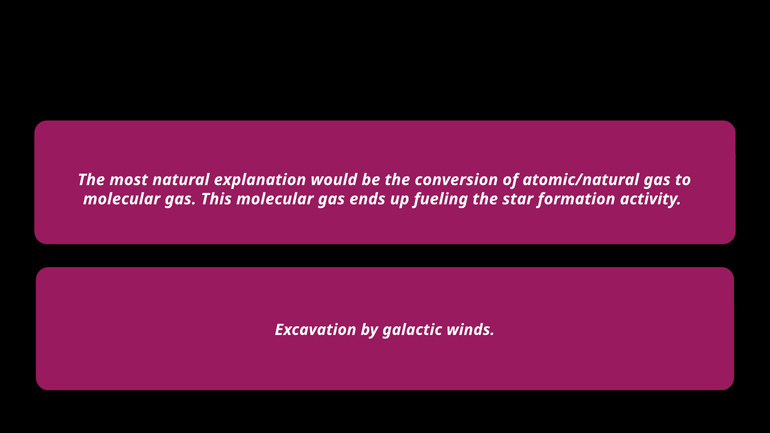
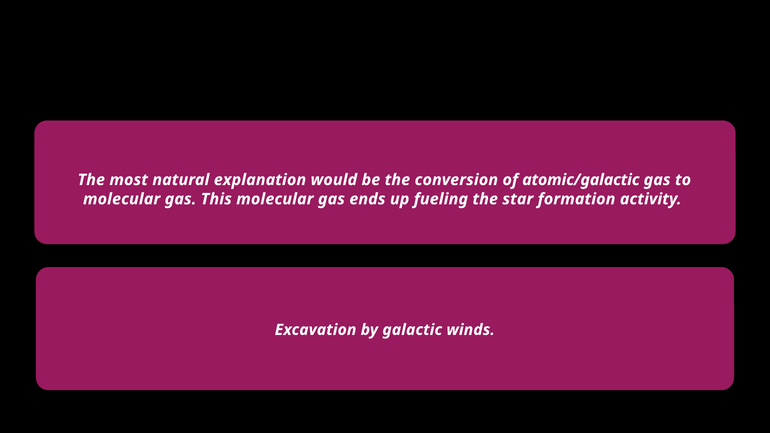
atomic/natural: atomic/natural -> atomic/galactic
